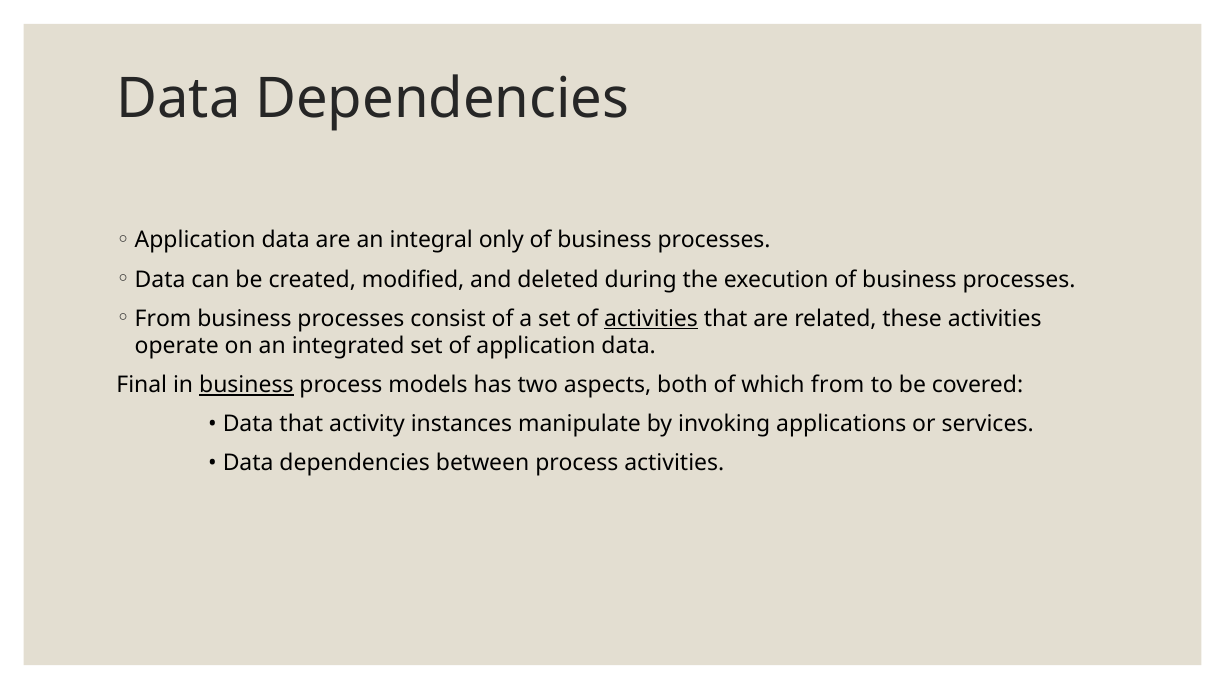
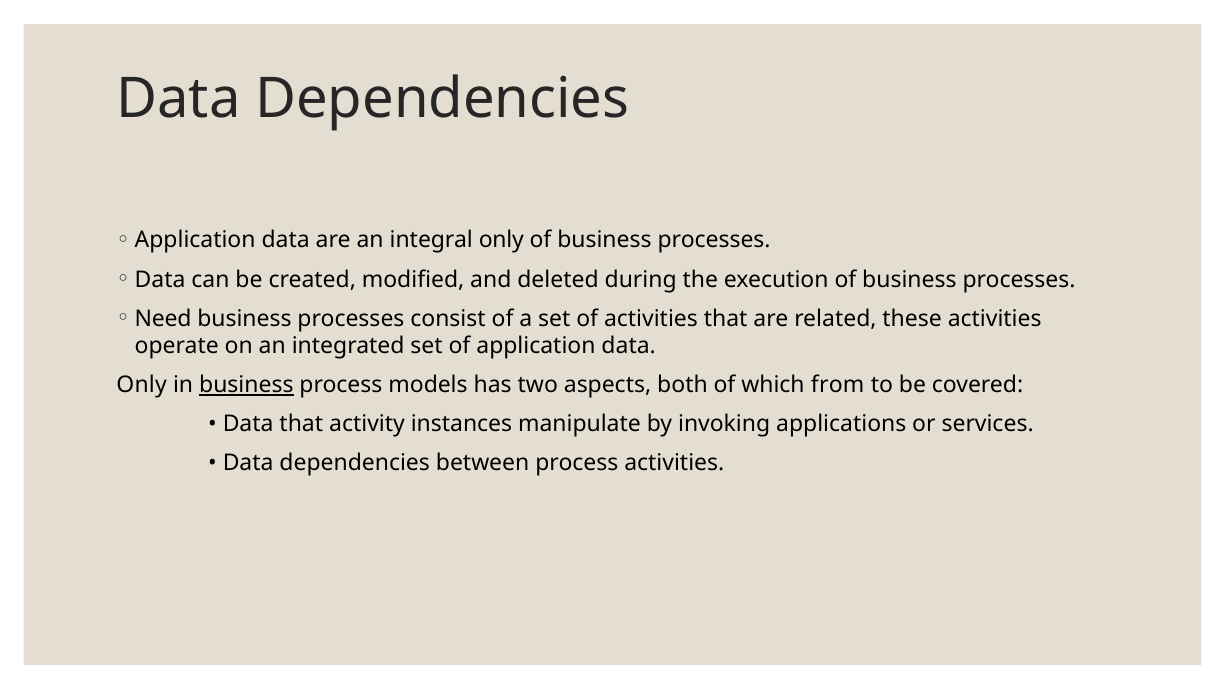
From at (163, 319): From -> Need
activities at (651, 319) underline: present -> none
Final at (142, 385): Final -> Only
